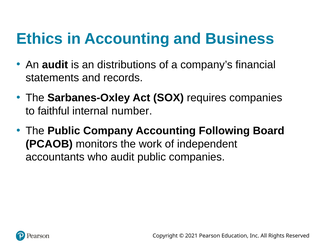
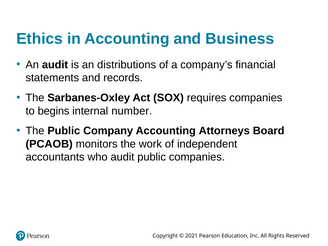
faithful: faithful -> begins
Following: Following -> Attorneys
